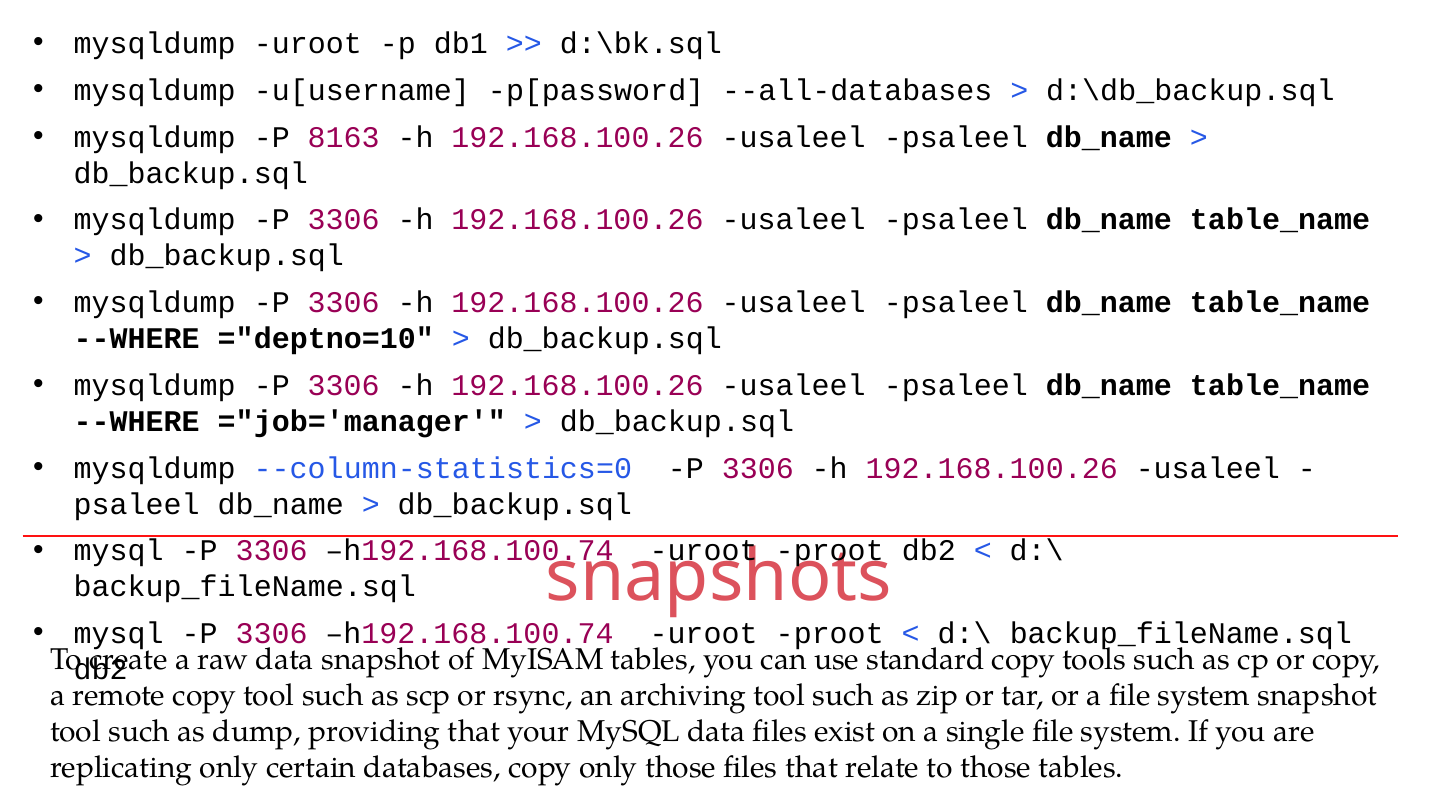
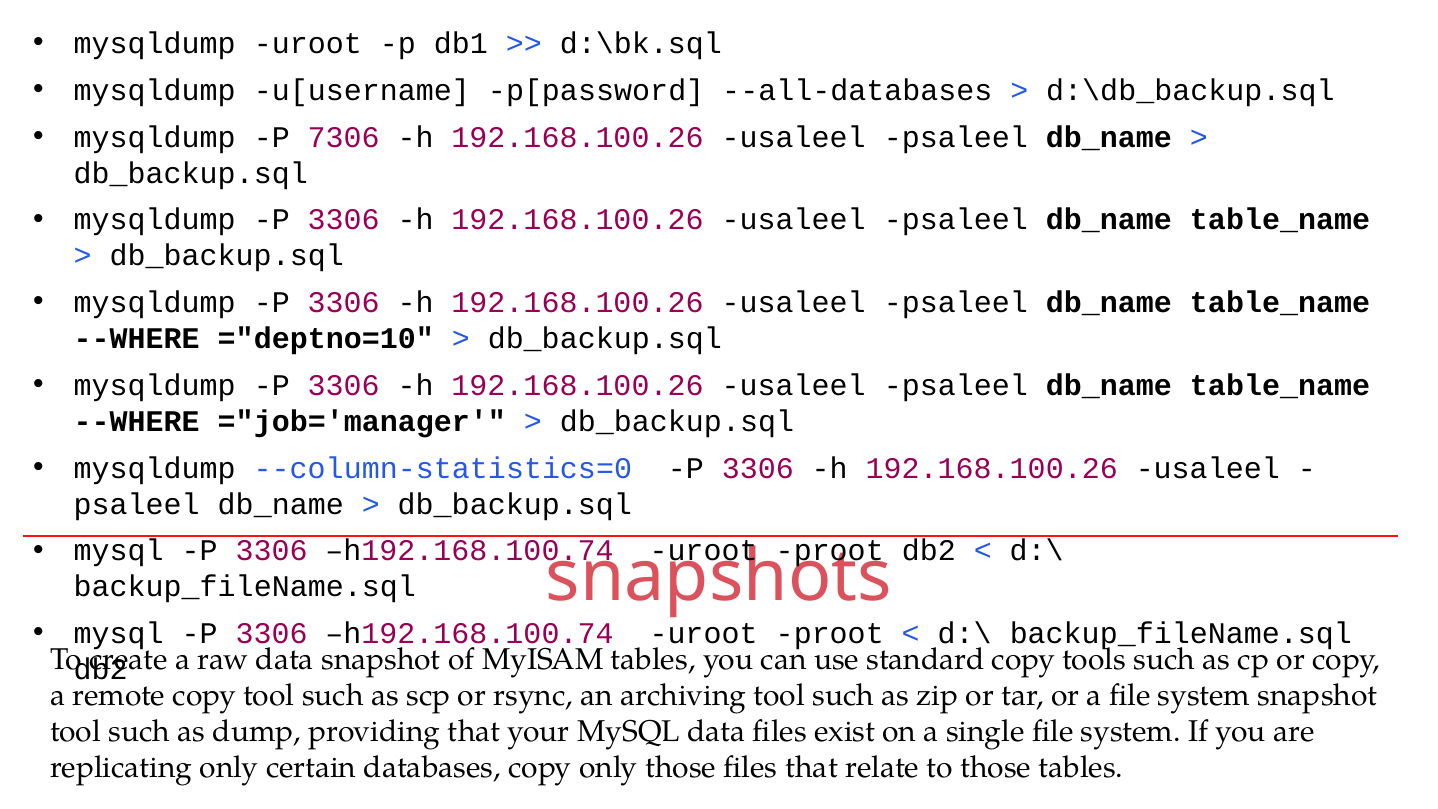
8163: 8163 -> 7306
